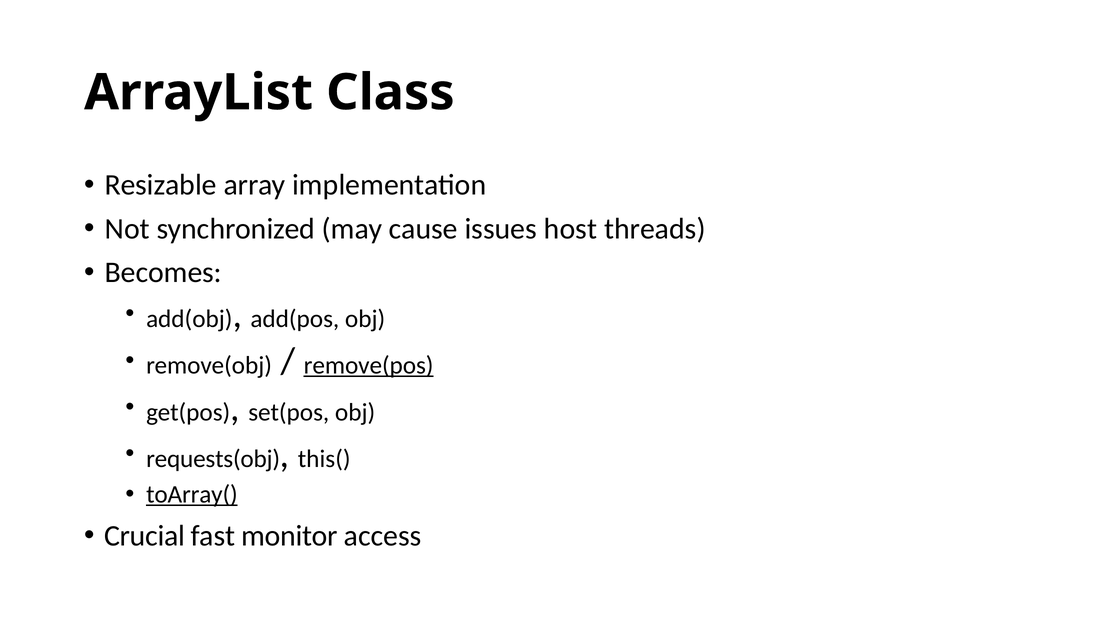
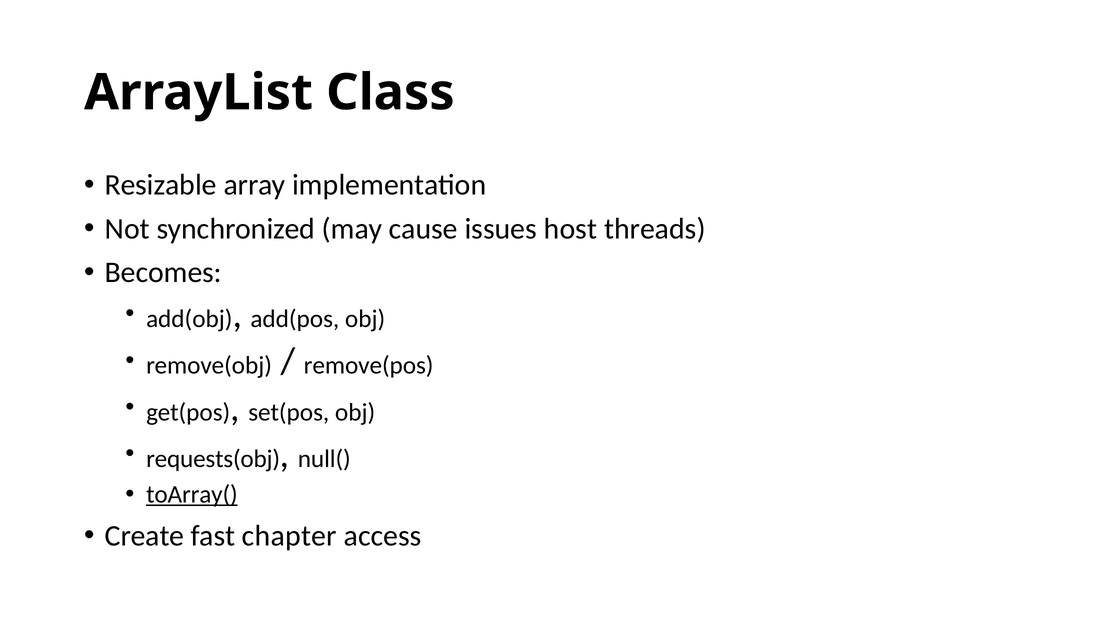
remove(pos underline: present -> none
this(: this( -> null(
Crucial: Crucial -> Create
monitor: monitor -> chapter
